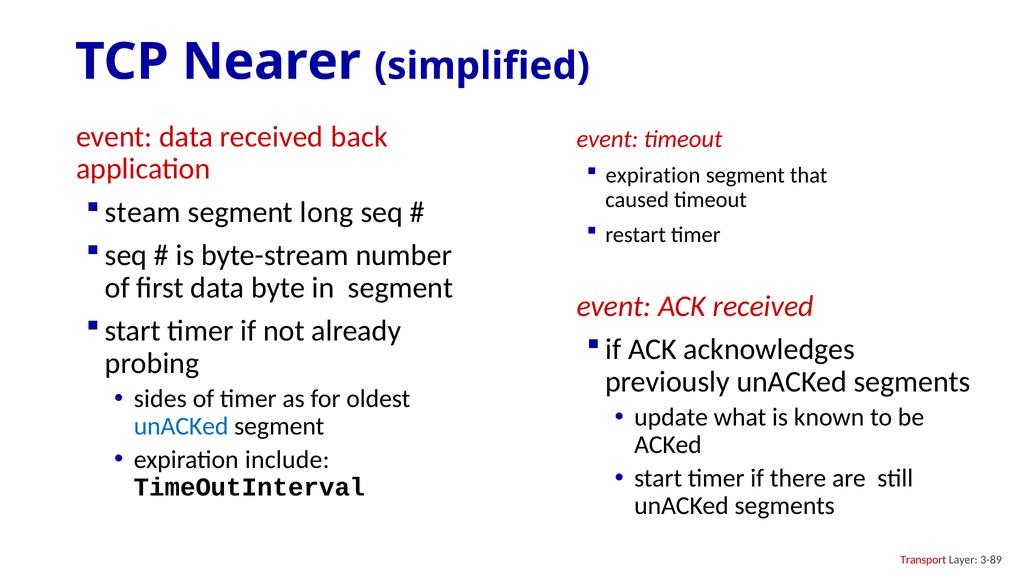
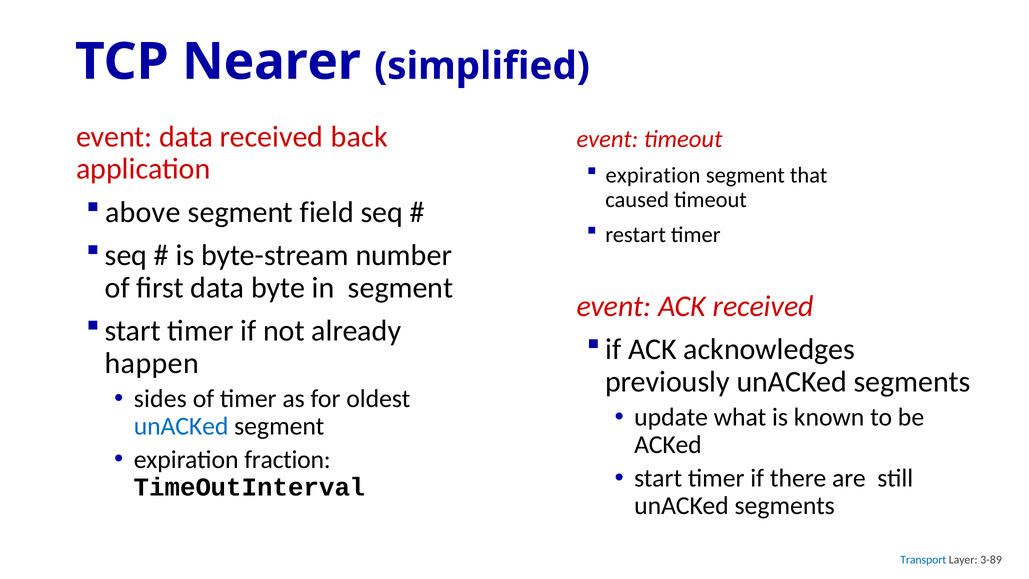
steam: steam -> above
long: long -> field
probing: probing -> happen
include: include -> fraction
Transport colour: red -> blue
